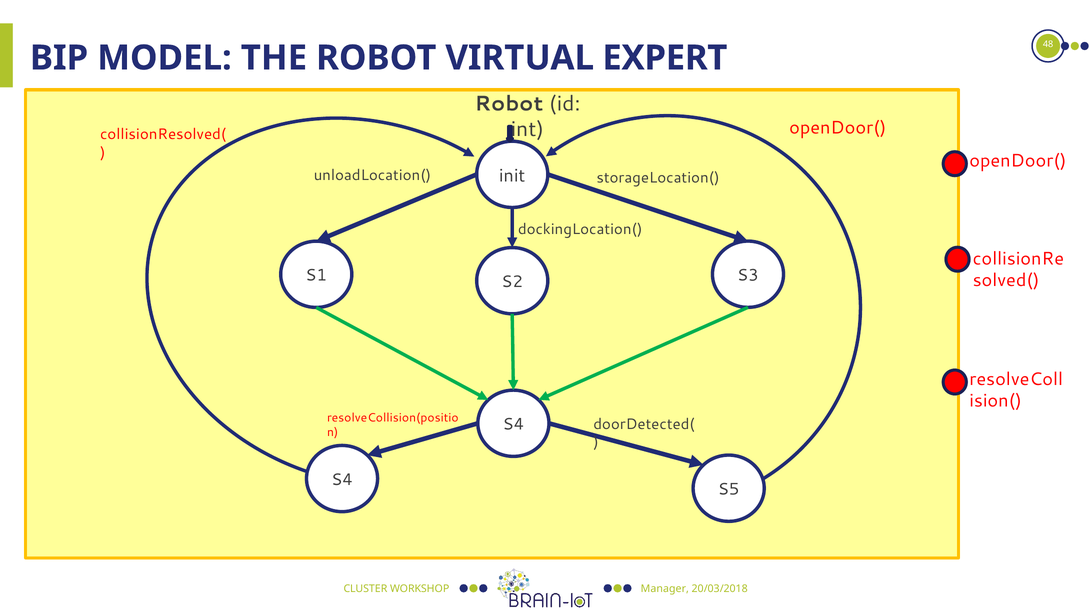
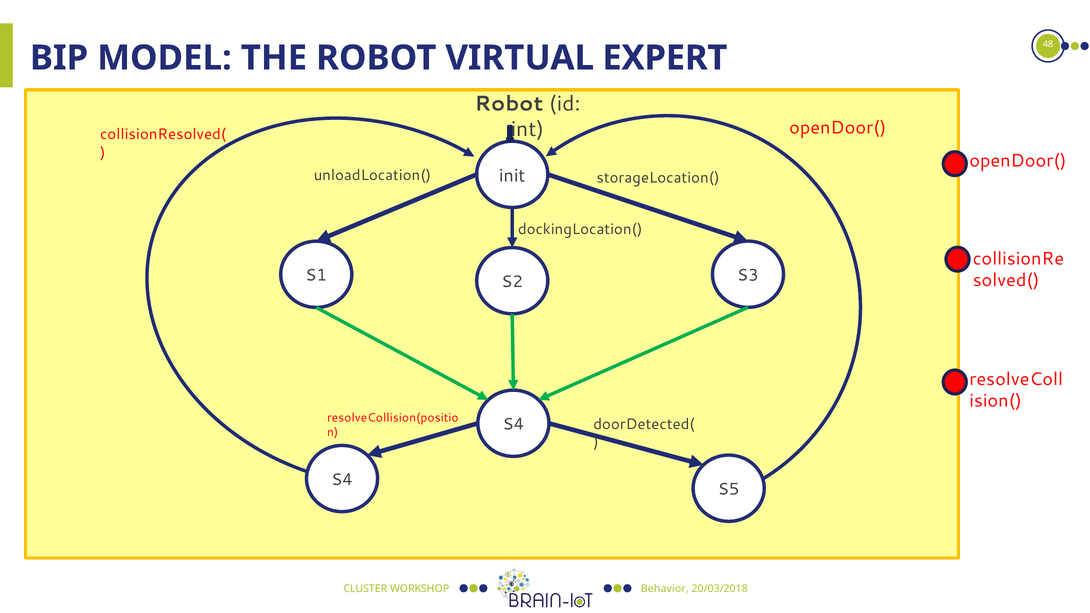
Manager: Manager -> Behavior
